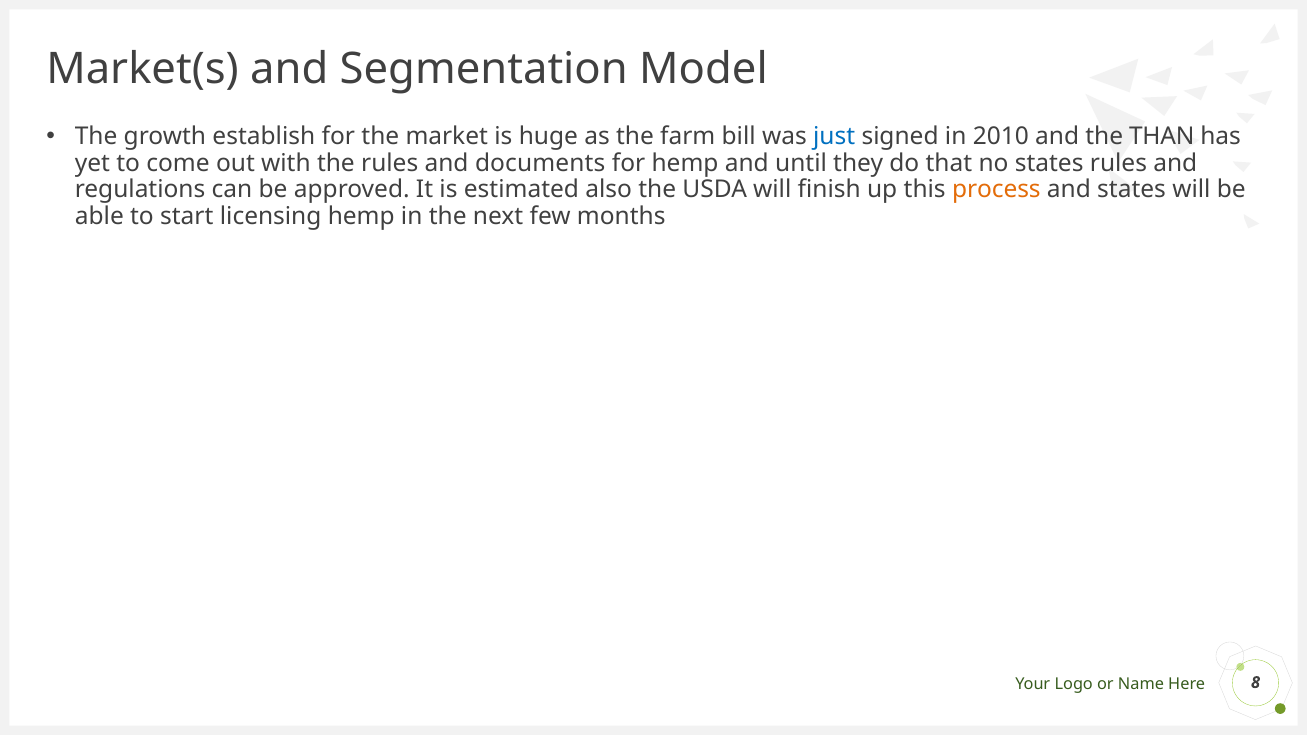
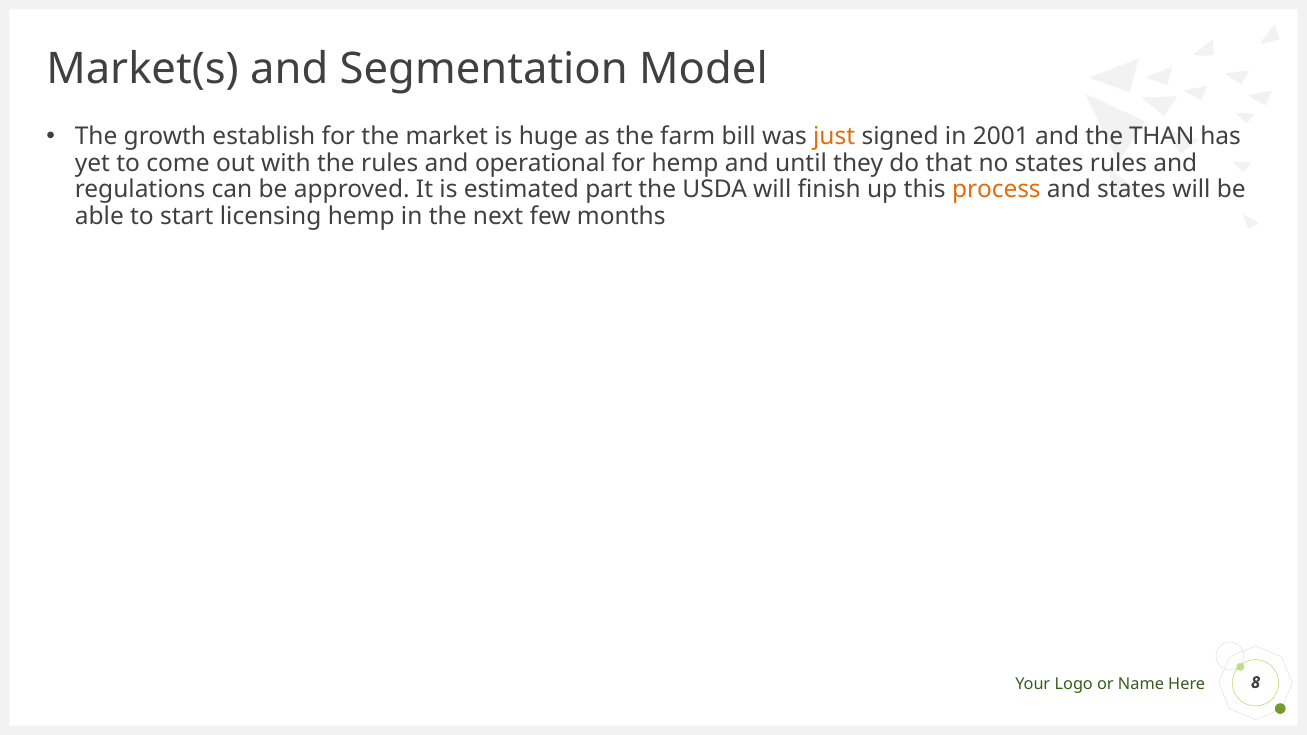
just colour: blue -> orange
2010: 2010 -> 2001
documents: documents -> operational
also: also -> part
